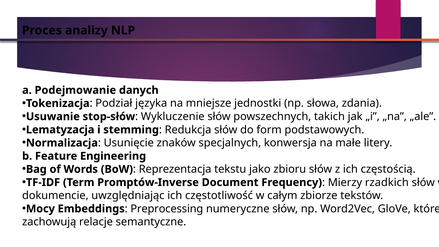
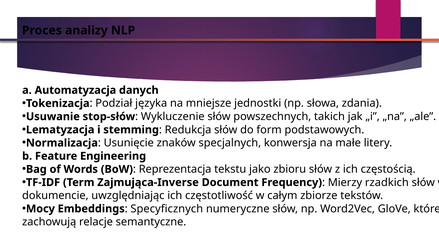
Podejmowanie: Podejmowanie -> Automatyzacja
Promptów-Inverse: Promptów-Inverse -> Zajmująca-Inverse
Preprocessing: Preprocessing -> Specyficznych
